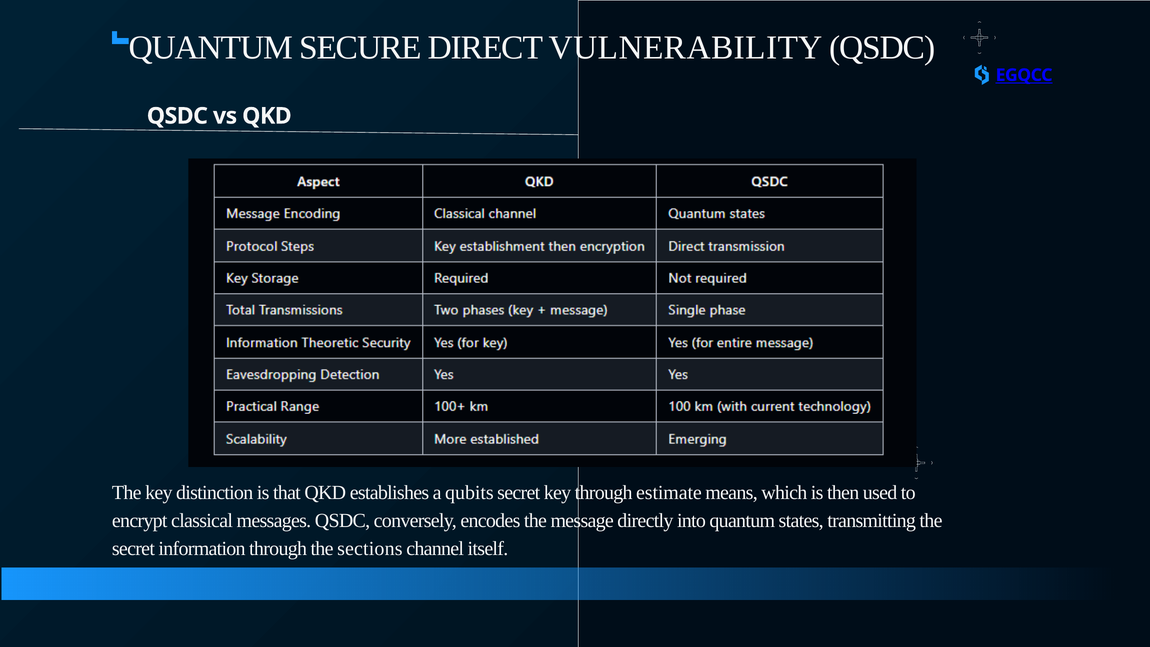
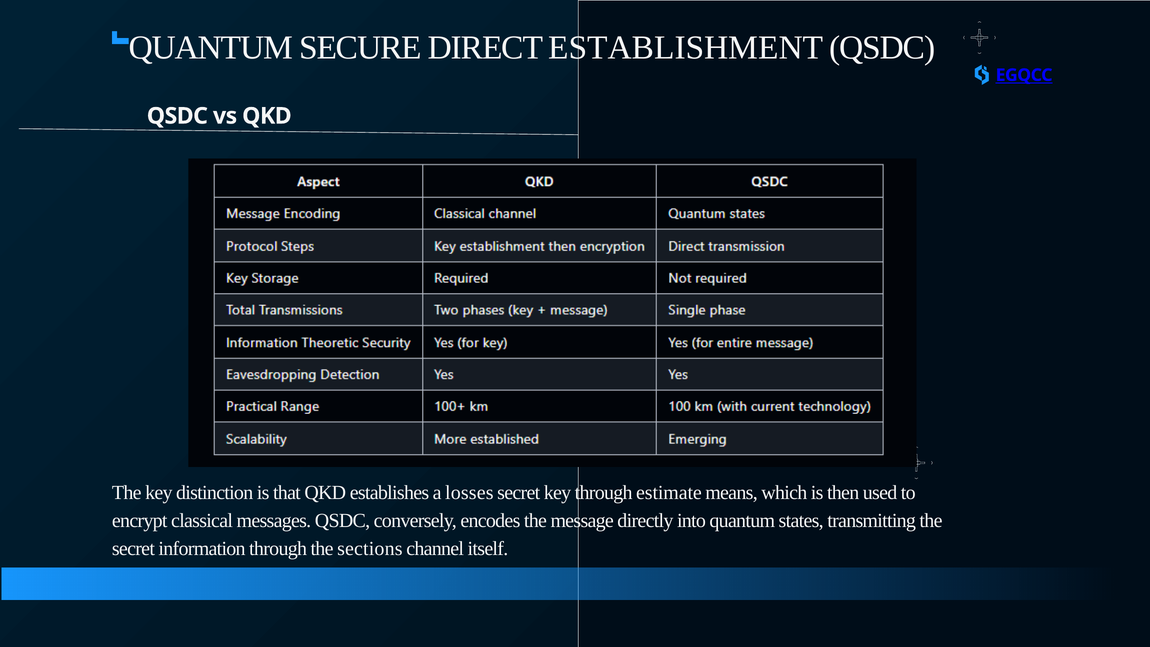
VULNERABILITY: VULNERABILITY -> ESTABLISHMENT
qubits: qubits -> losses
